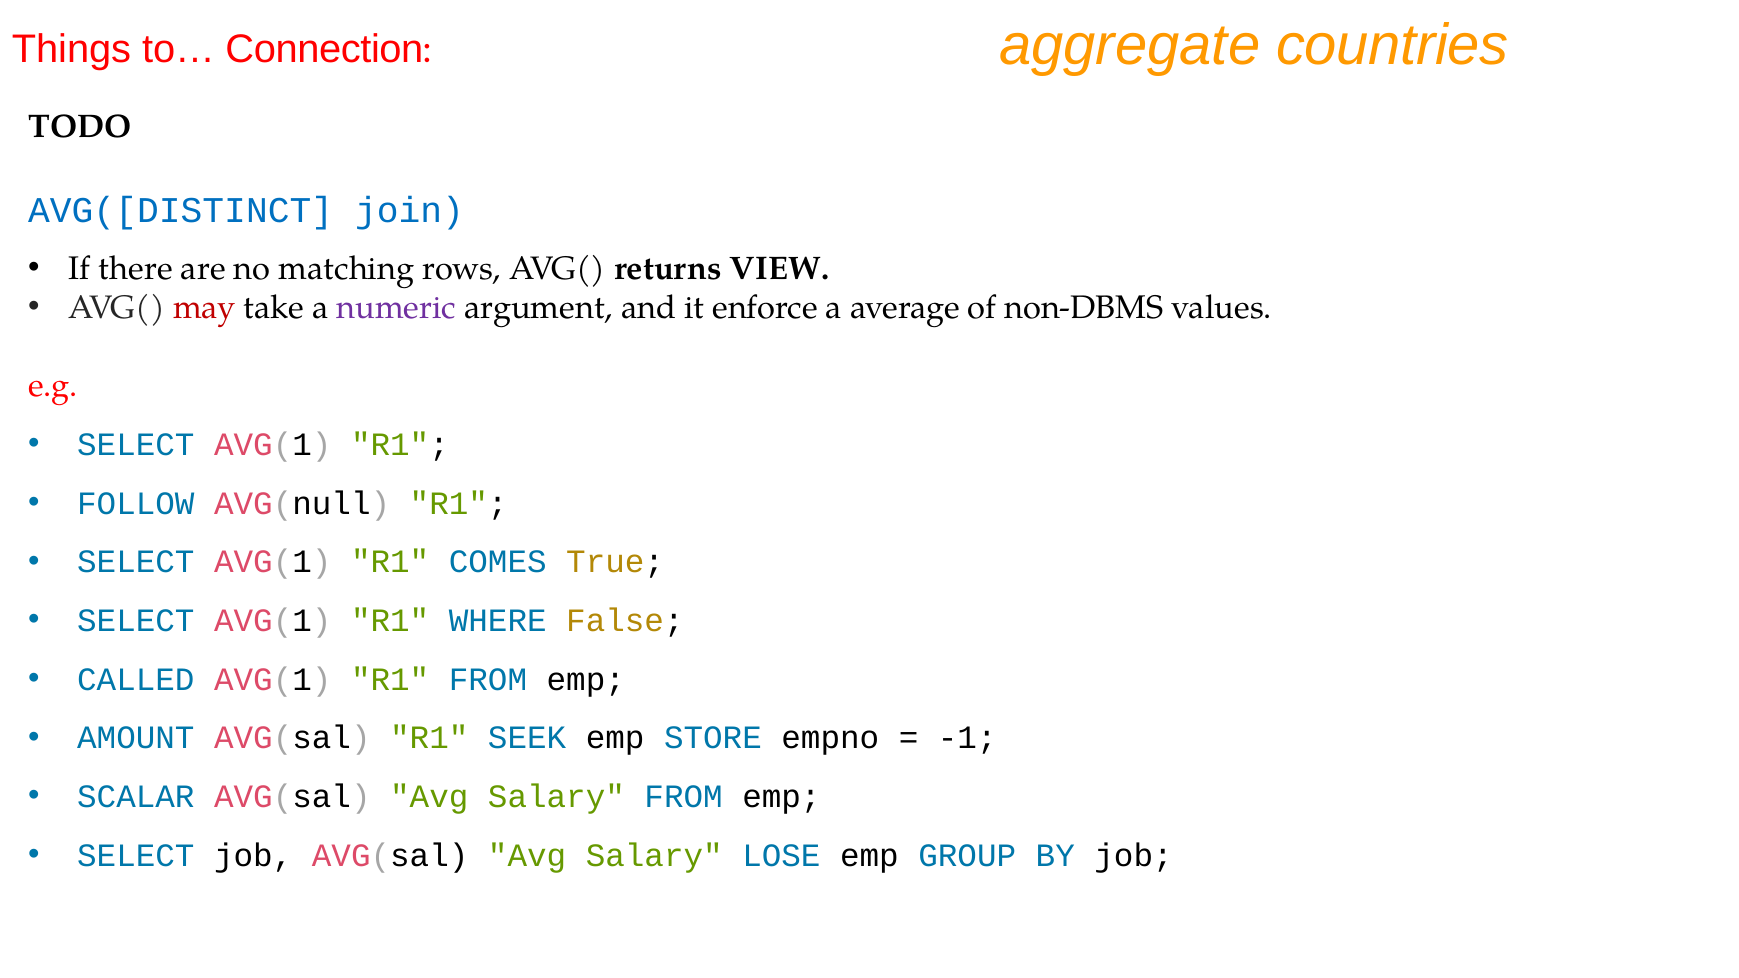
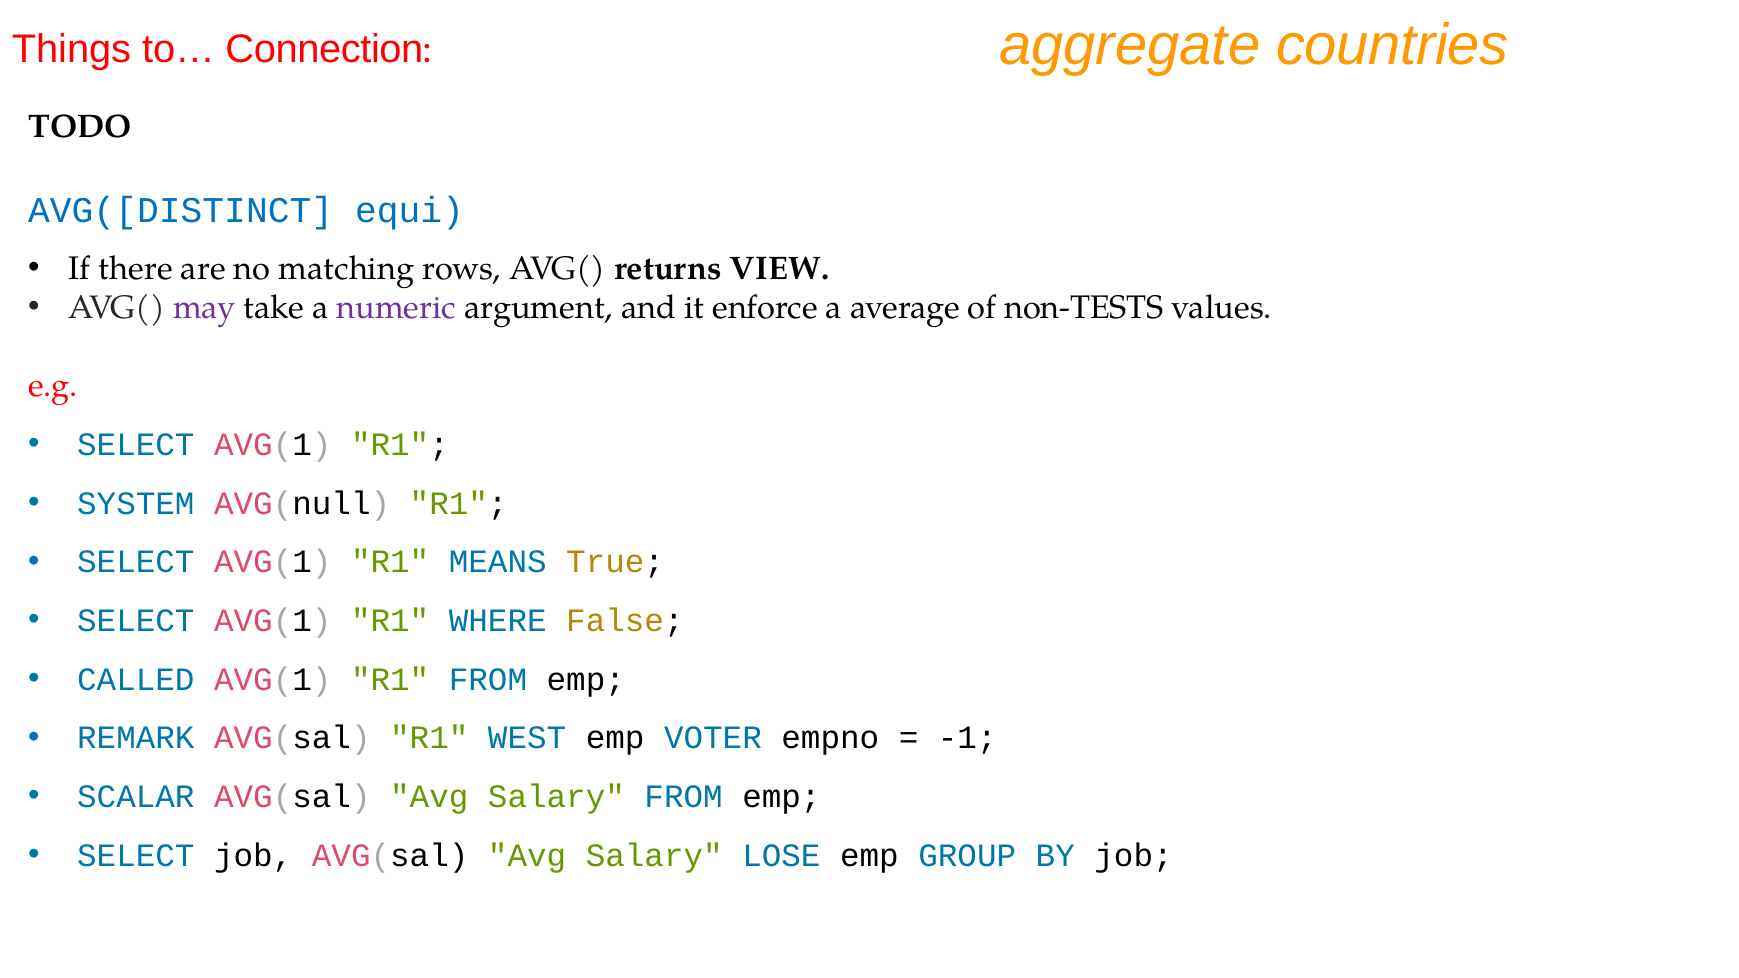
join: join -> equi
may colour: red -> purple
non-DBMS: non-DBMS -> non-TESTS
FOLLOW: FOLLOW -> SYSTEM
COMES: COMES -> MEANS
AMOUNT: AMOUNT -> REMARK
SEEK: SEEK -> WEST
STORE: STORE -> VOTER
